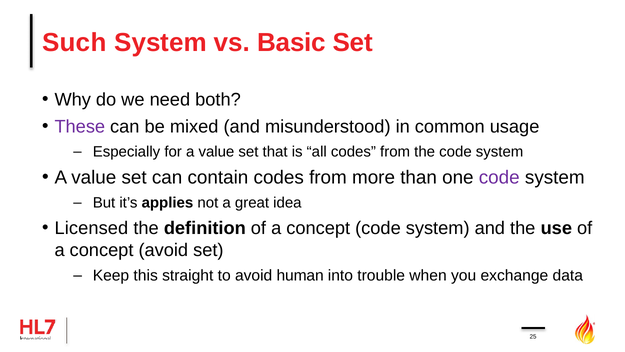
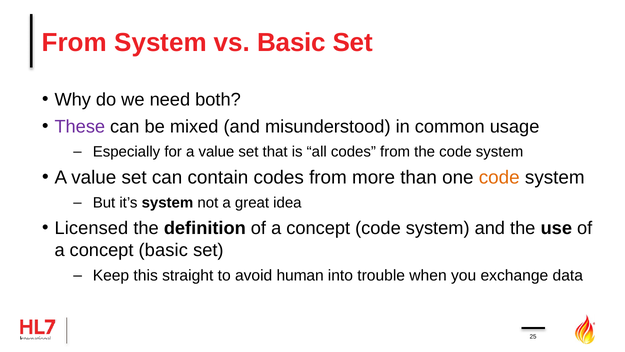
Such at (74, 43): Such -> From
code at (499, 178) colour: purple -> orange
it’s applies: applies -> system
concept avoid: avoid -> basic
